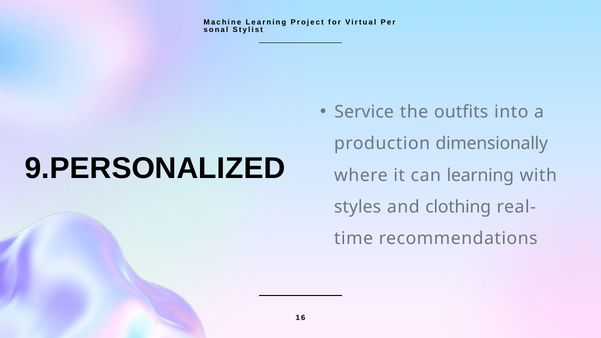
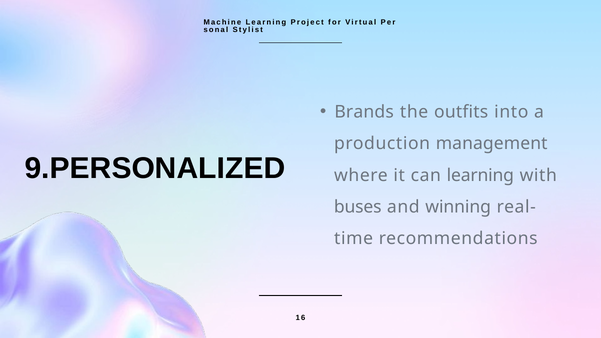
Service: Service -> Brands
dimensionally: dimensionally -> management
styles: styles -> buses
clothing: clothing -> winning
